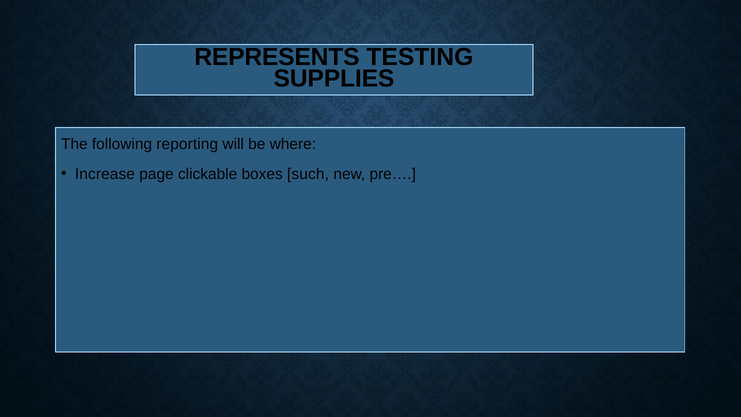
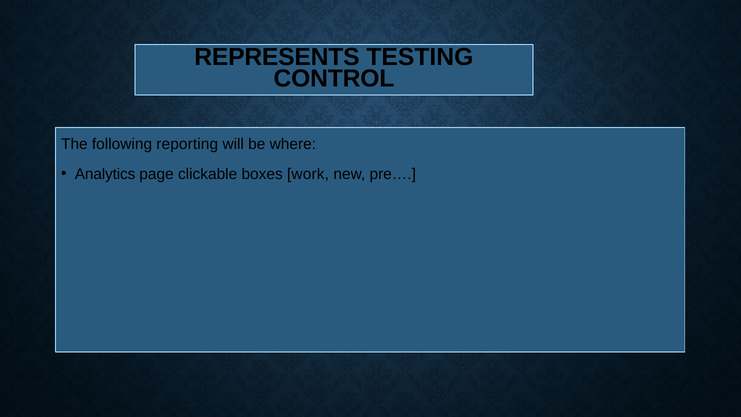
SUPPLIES: SUPPLIES -> CONTROL
Increase: Increase -> Analytics
such: such -> work
